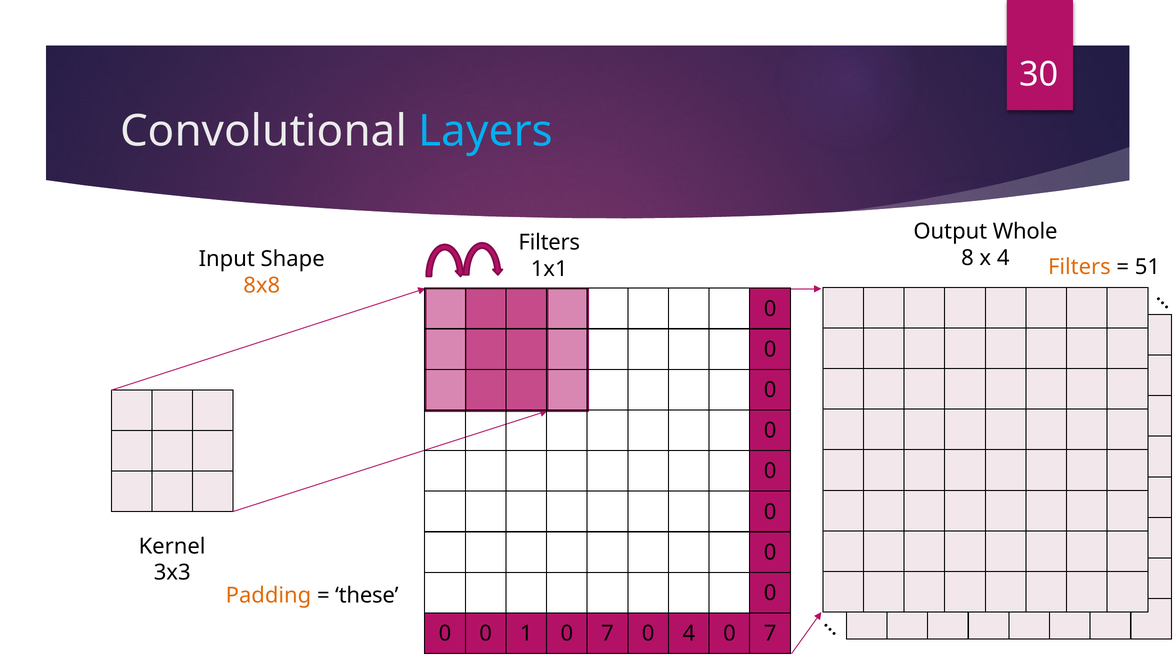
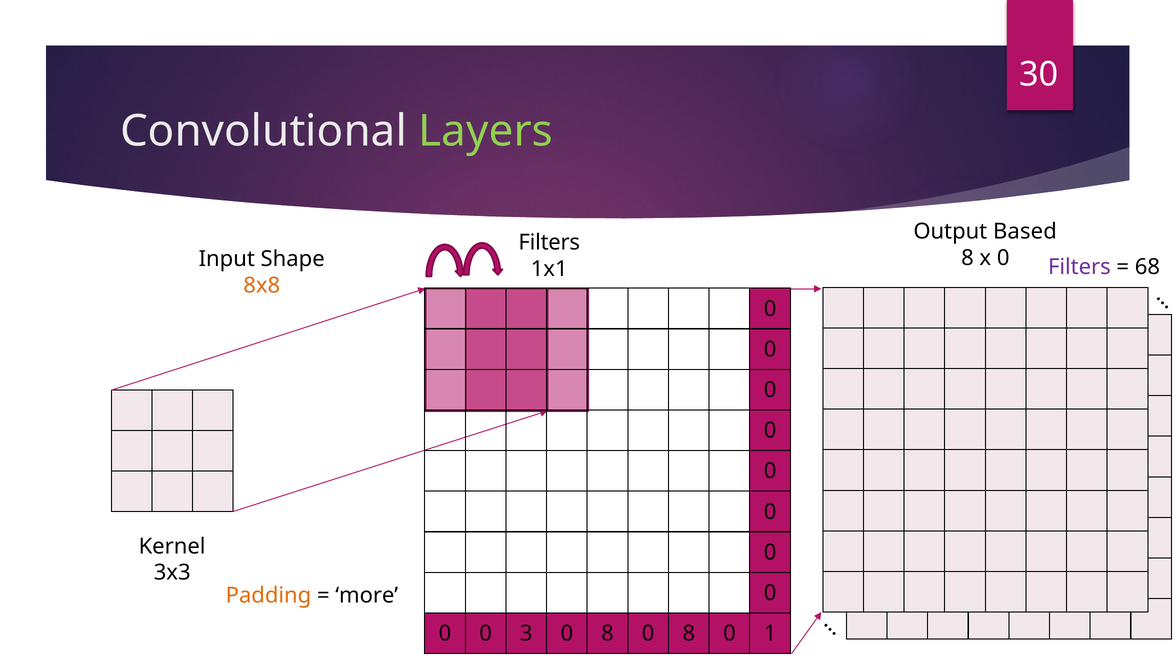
Layers colour: light blue -> light green
Whole: Whole -> Based
x 4: 4 -> 0
Filters at (1079, 267) colour: orange -> purple
51: 51 -> 68
these: these -> more
1: 1 -> 3
7 at (608, 634): 7 -> 8
4 at (689, 634): 4 -> 8
7 at (770, 634): 7 -> 1
